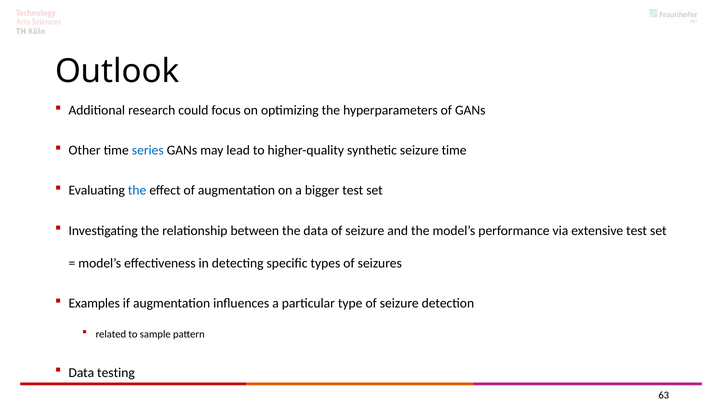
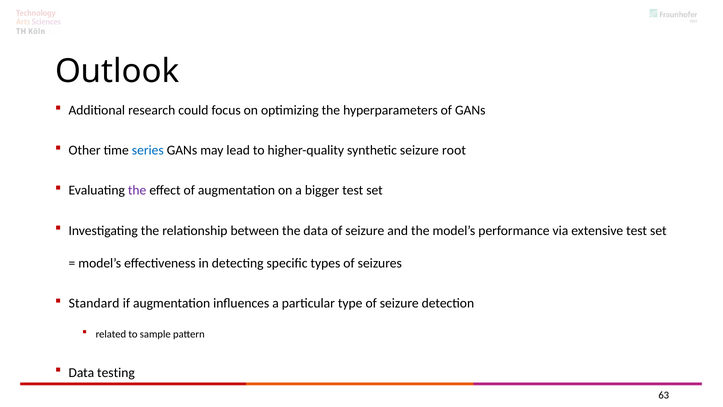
seizure time: time -> root
the at (137, 190) colour: blue -> purple
Examples: Examples -> Standard
